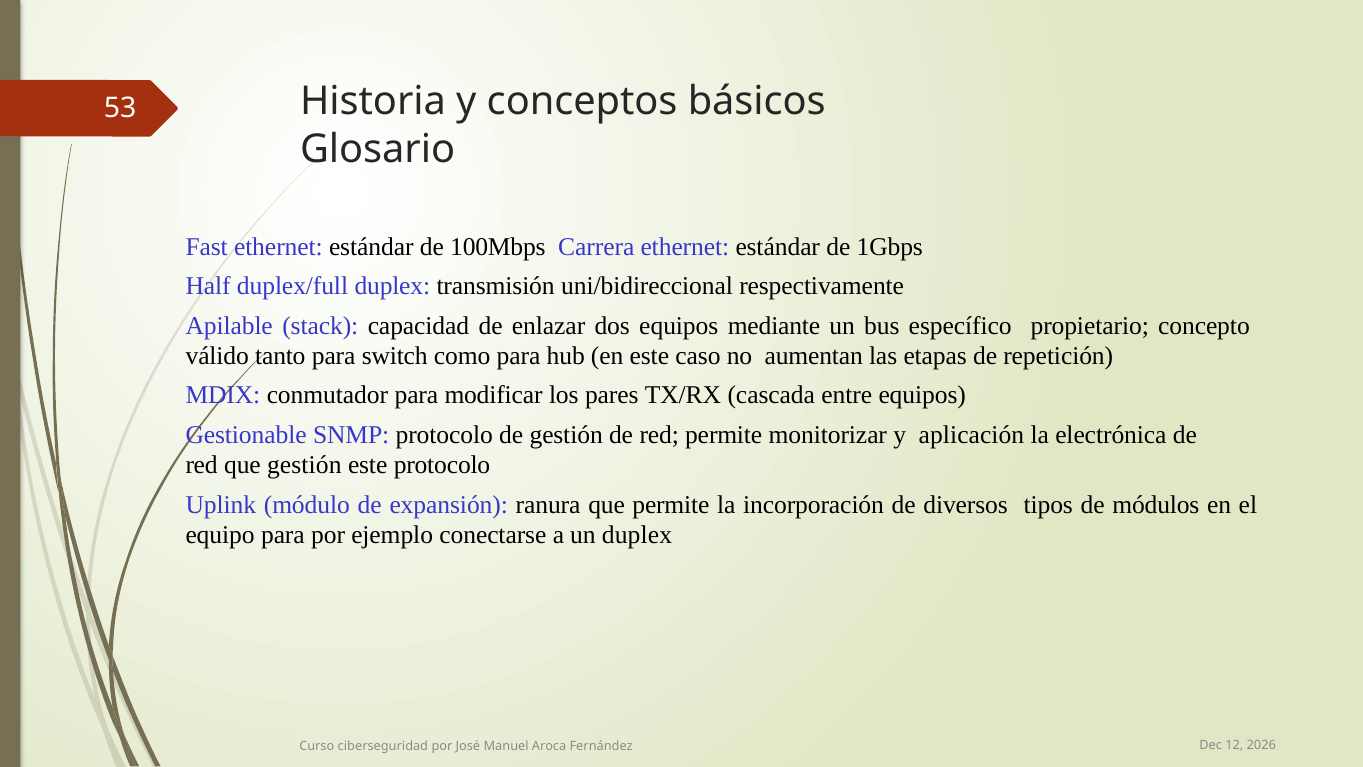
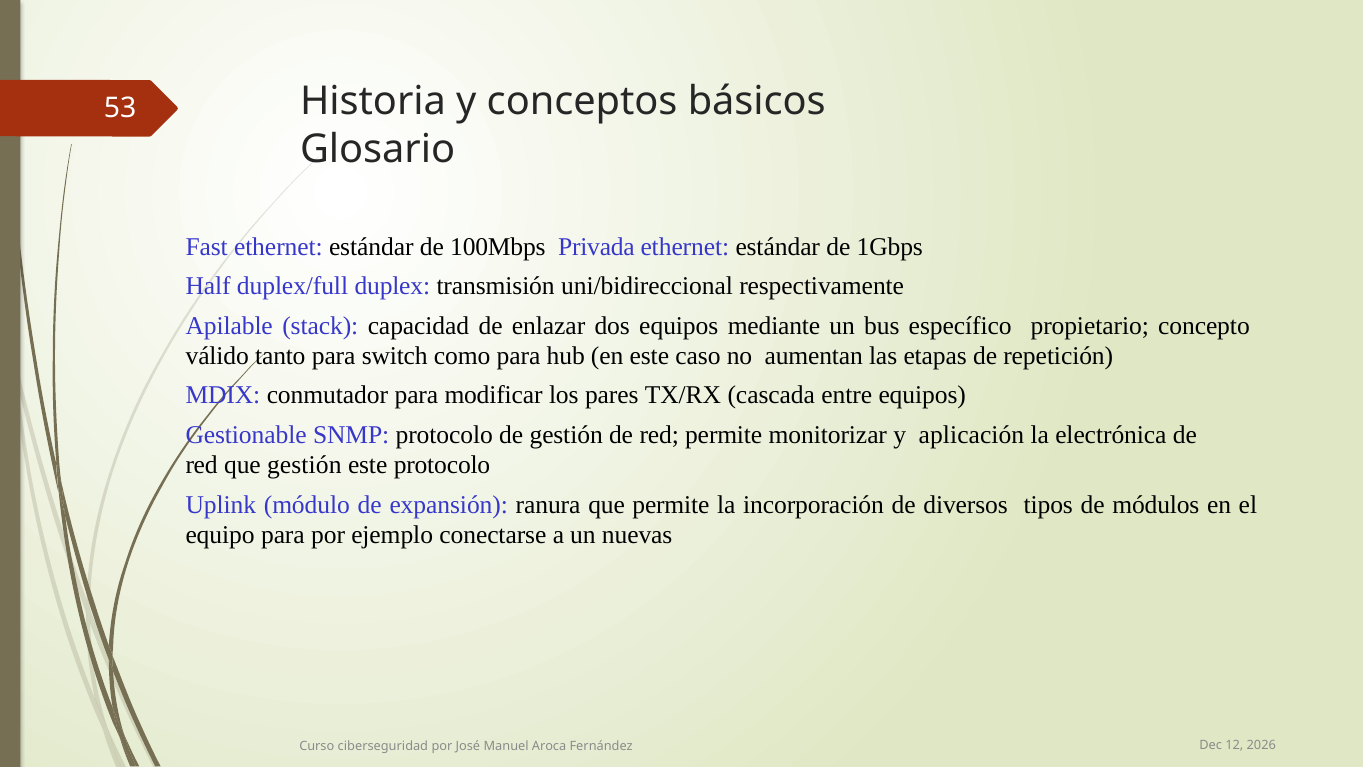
Carrera: Carrera -> Privada
un duplex: duplex -> nuevas
